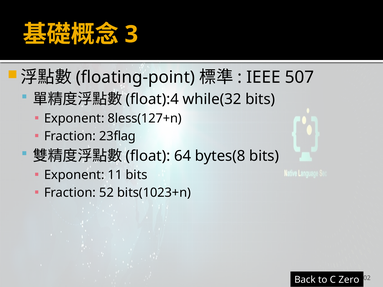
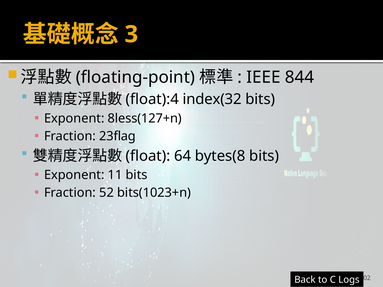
507: 507 -> 844
while(32: while(32 -> index(32
Zero: Zero -> Logs
